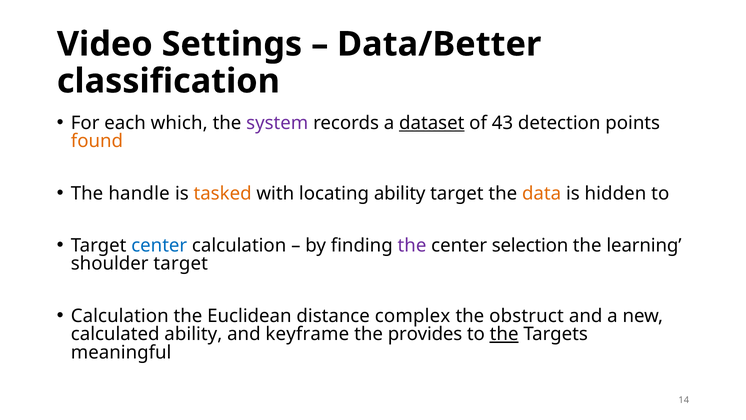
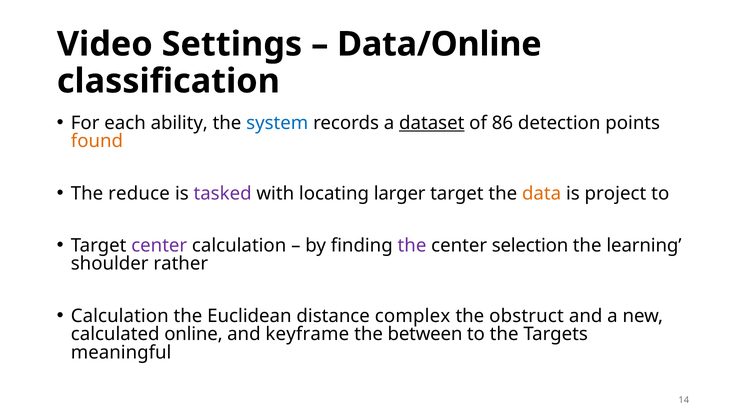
Data/Better: Data/Better -> Data/Online
which: which -> ability
system colour: purple -> blue
43: 43 -> 86
handle: handle -> reduce
tasked colour: orange -> purple
locating ability: ability -> larger
hidden: hidden -> project
center at (159, 245) colour: blue -> purple
shoulder target: target -> rather
calculated ability: ability -> online
provides: provides -> between
the at (504, 334) underline: present -> none
